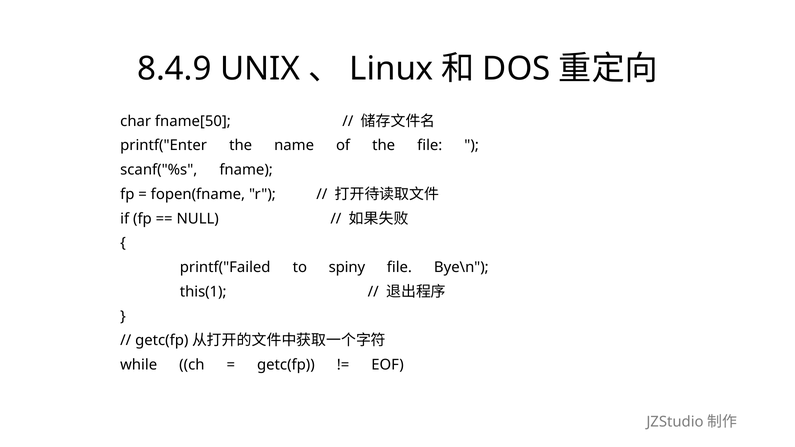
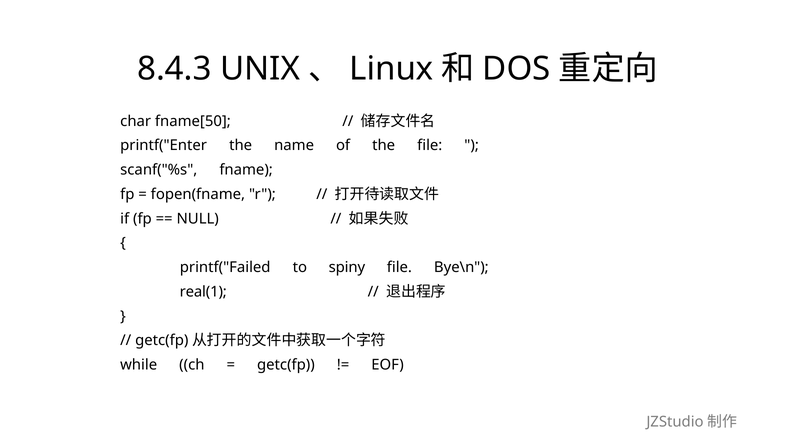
8.4.9: 8.4.9 -> 8.4.3
this(1: this(1 -> real(1
